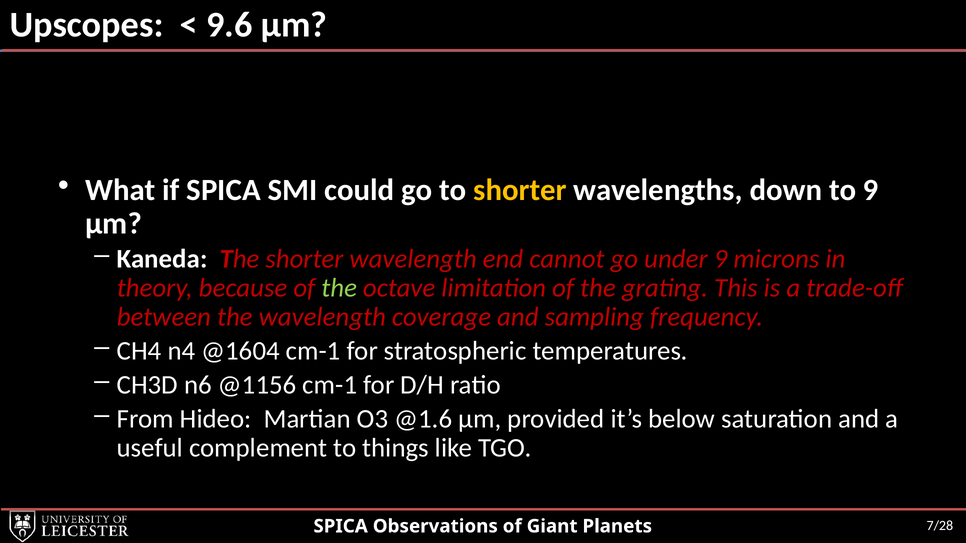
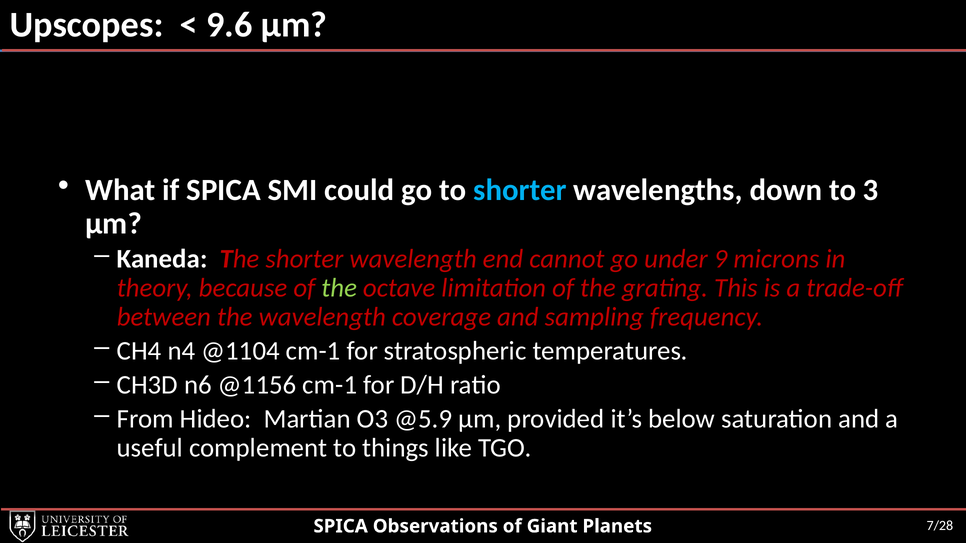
shorter at (520, 190) colour: yellow -> light blue
to 9: 9 -> 3
@1604: @1604 -> @1104
@1.6: @1.6 -> @5.9
